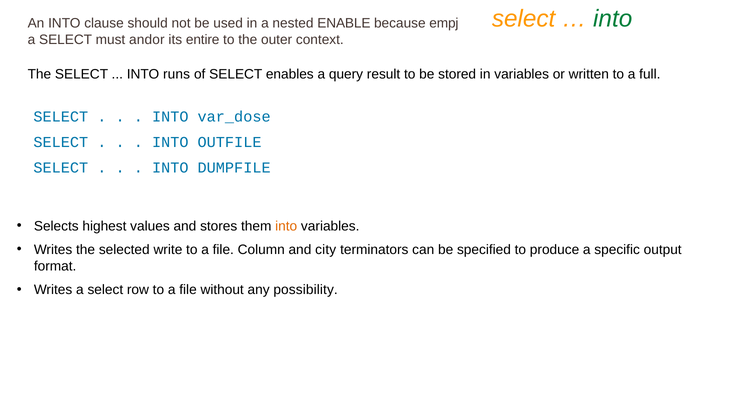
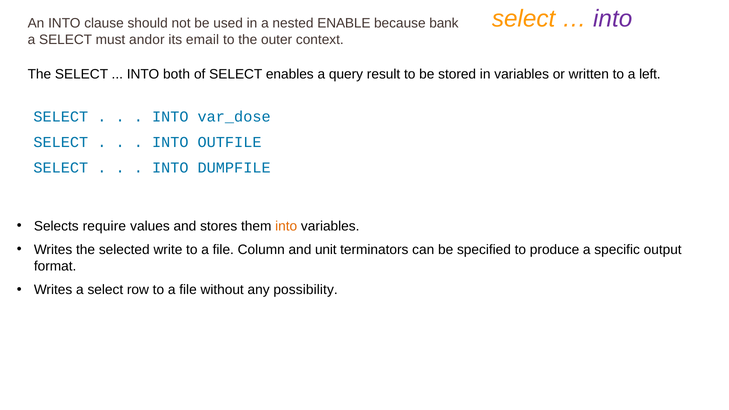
into at (613, 19) colour: green -> purple
empj: empj -> bank
entire: entire -> email
runs: runs -> both
full: full -> left
highest: highest -> require
city: city -> unit
